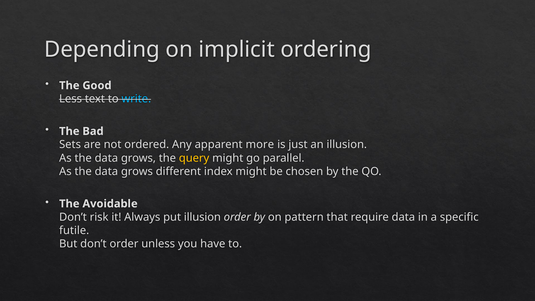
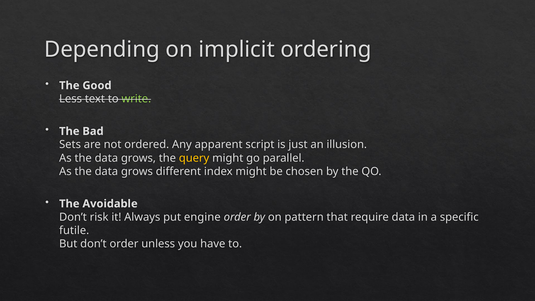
write colour: light blue -> light green
more: more -> script
put illusion: illusion -> engine
